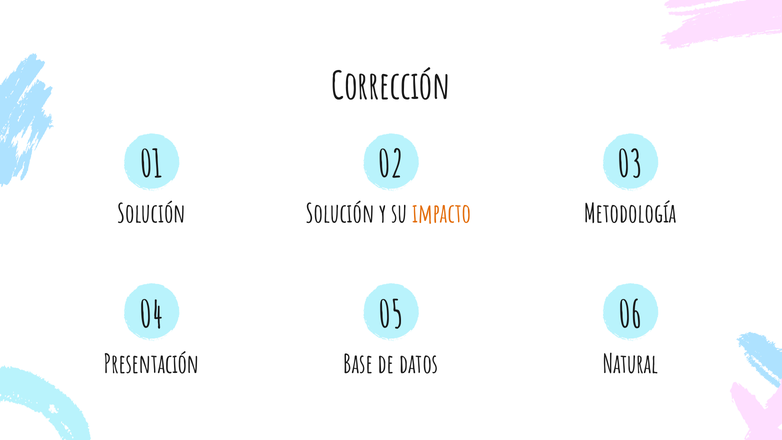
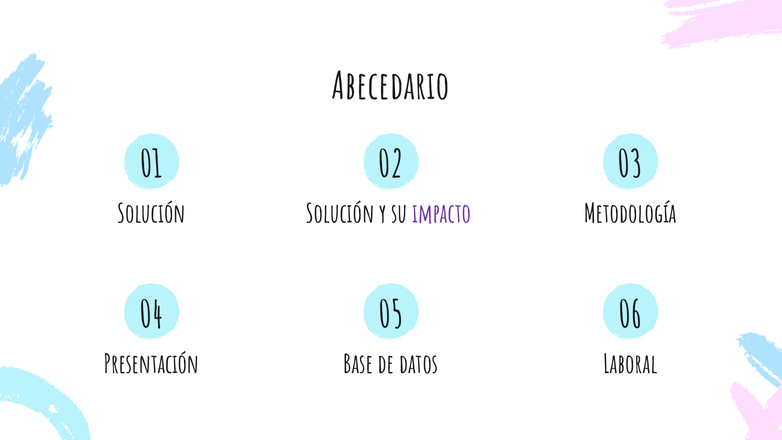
Corrección: Corrección -> Abecedario
impacto colour: orange -> purple
Natural: Natural -> Laboral
